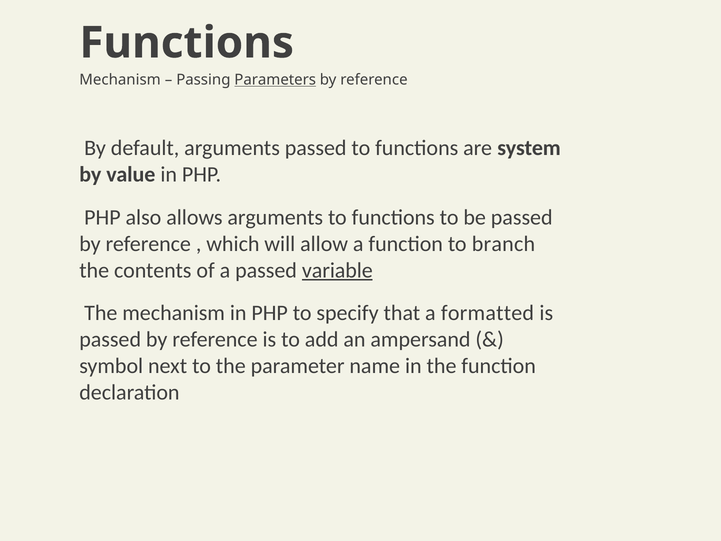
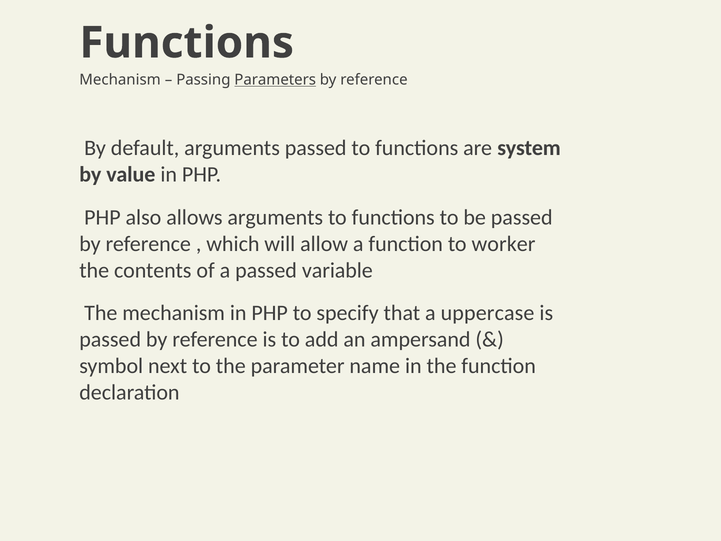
branch: branch -> worker
variable underline: present -> none
formatted: formatted -> uppercase
